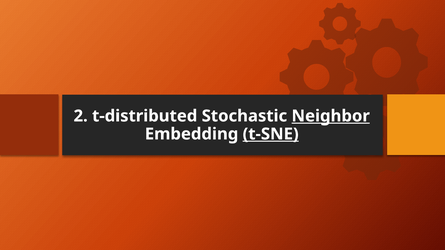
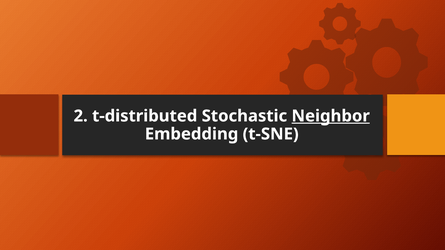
t-SNE underline: present -> none
